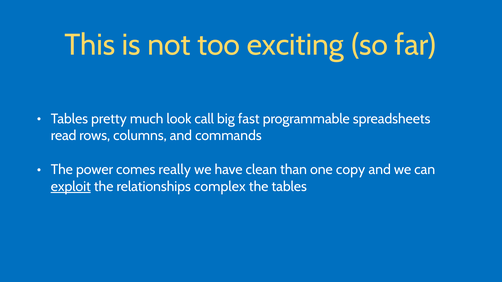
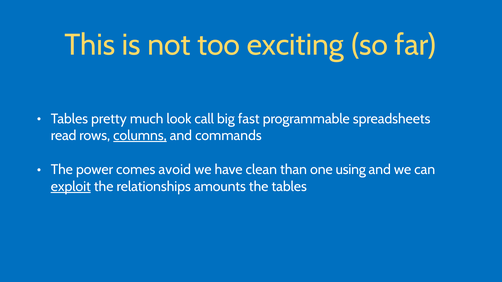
columns underline: none -> present
really: really -> avoid
copy: copy -> using
complex: complex -> amounts
